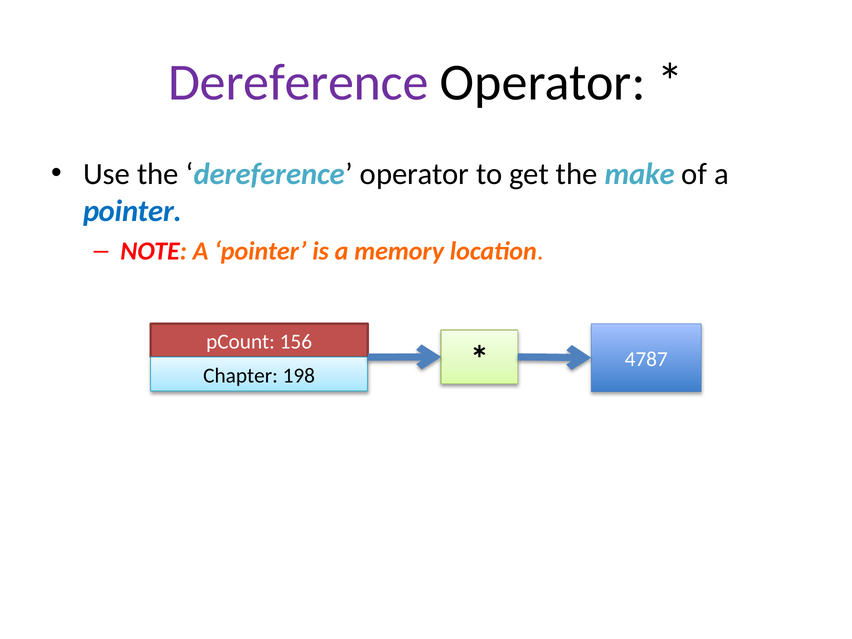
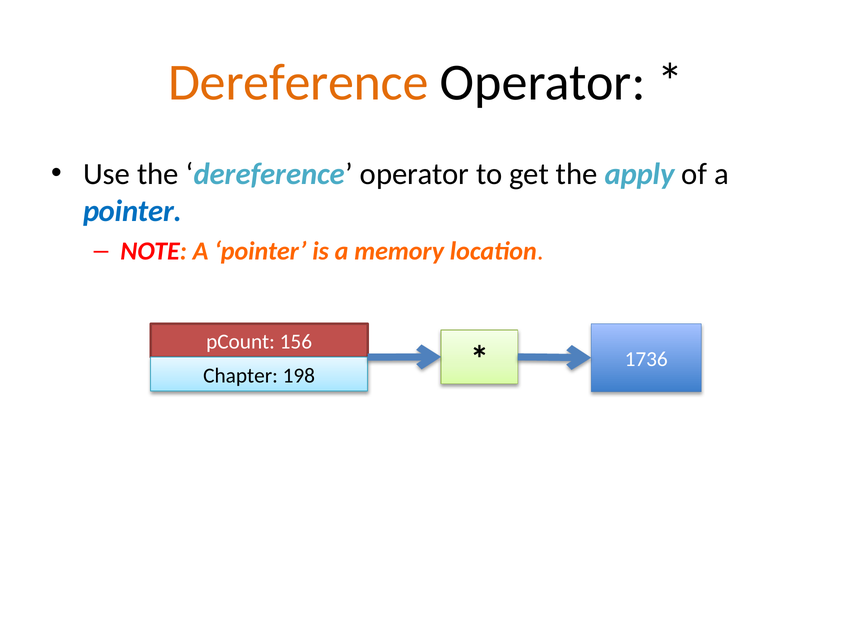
Dereference at (298, 82) colour: purple -> orange
make: make -> apply
4787: 4787 -> 1736
